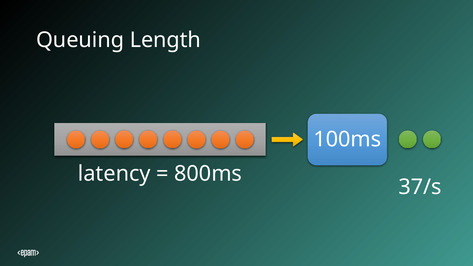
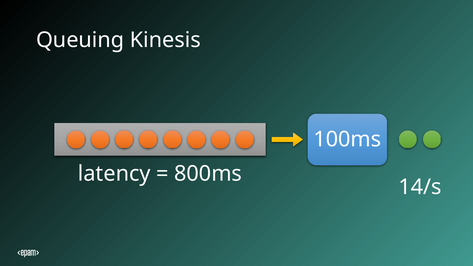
Length: Length -> Kinesis
37/s: 37/s -> 14/s
